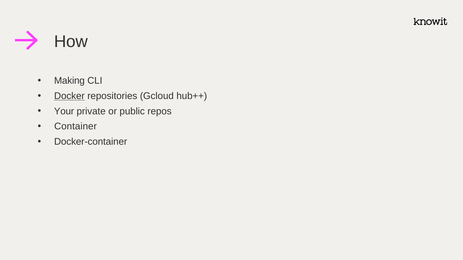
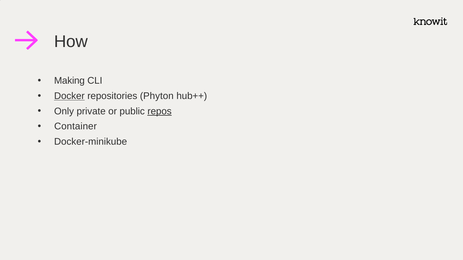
Gcloud: Gcloud -> Phyton
Your: Your -> Only
repos underline: none -> present
Docker-container: Docker-container -> Docker-minikube
